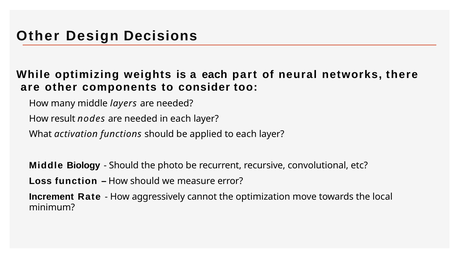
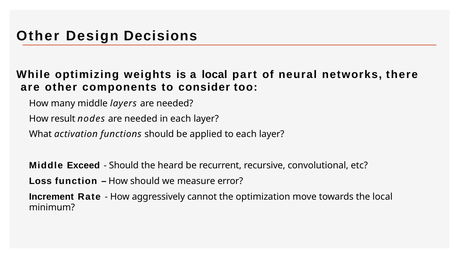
a each: each -> local
Biology: Biology -> Exceed
photo: photo -> heard
